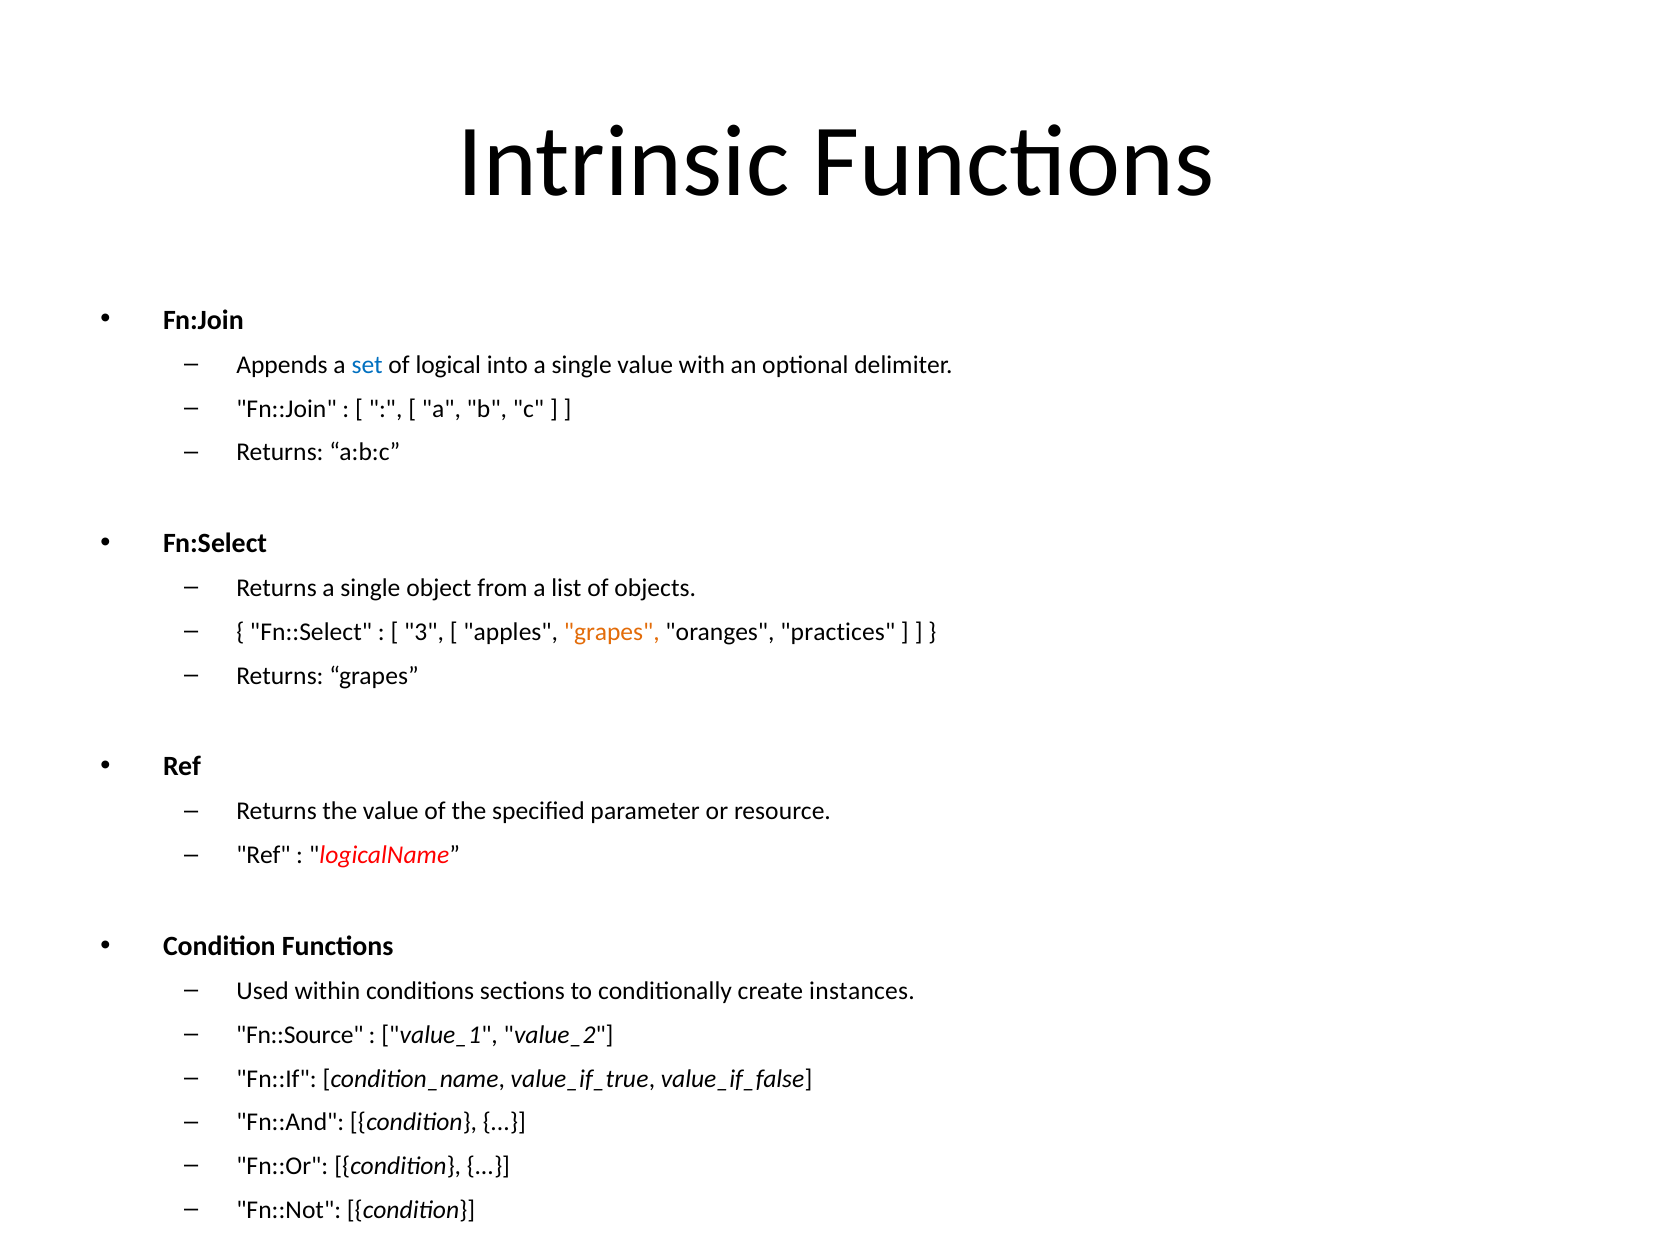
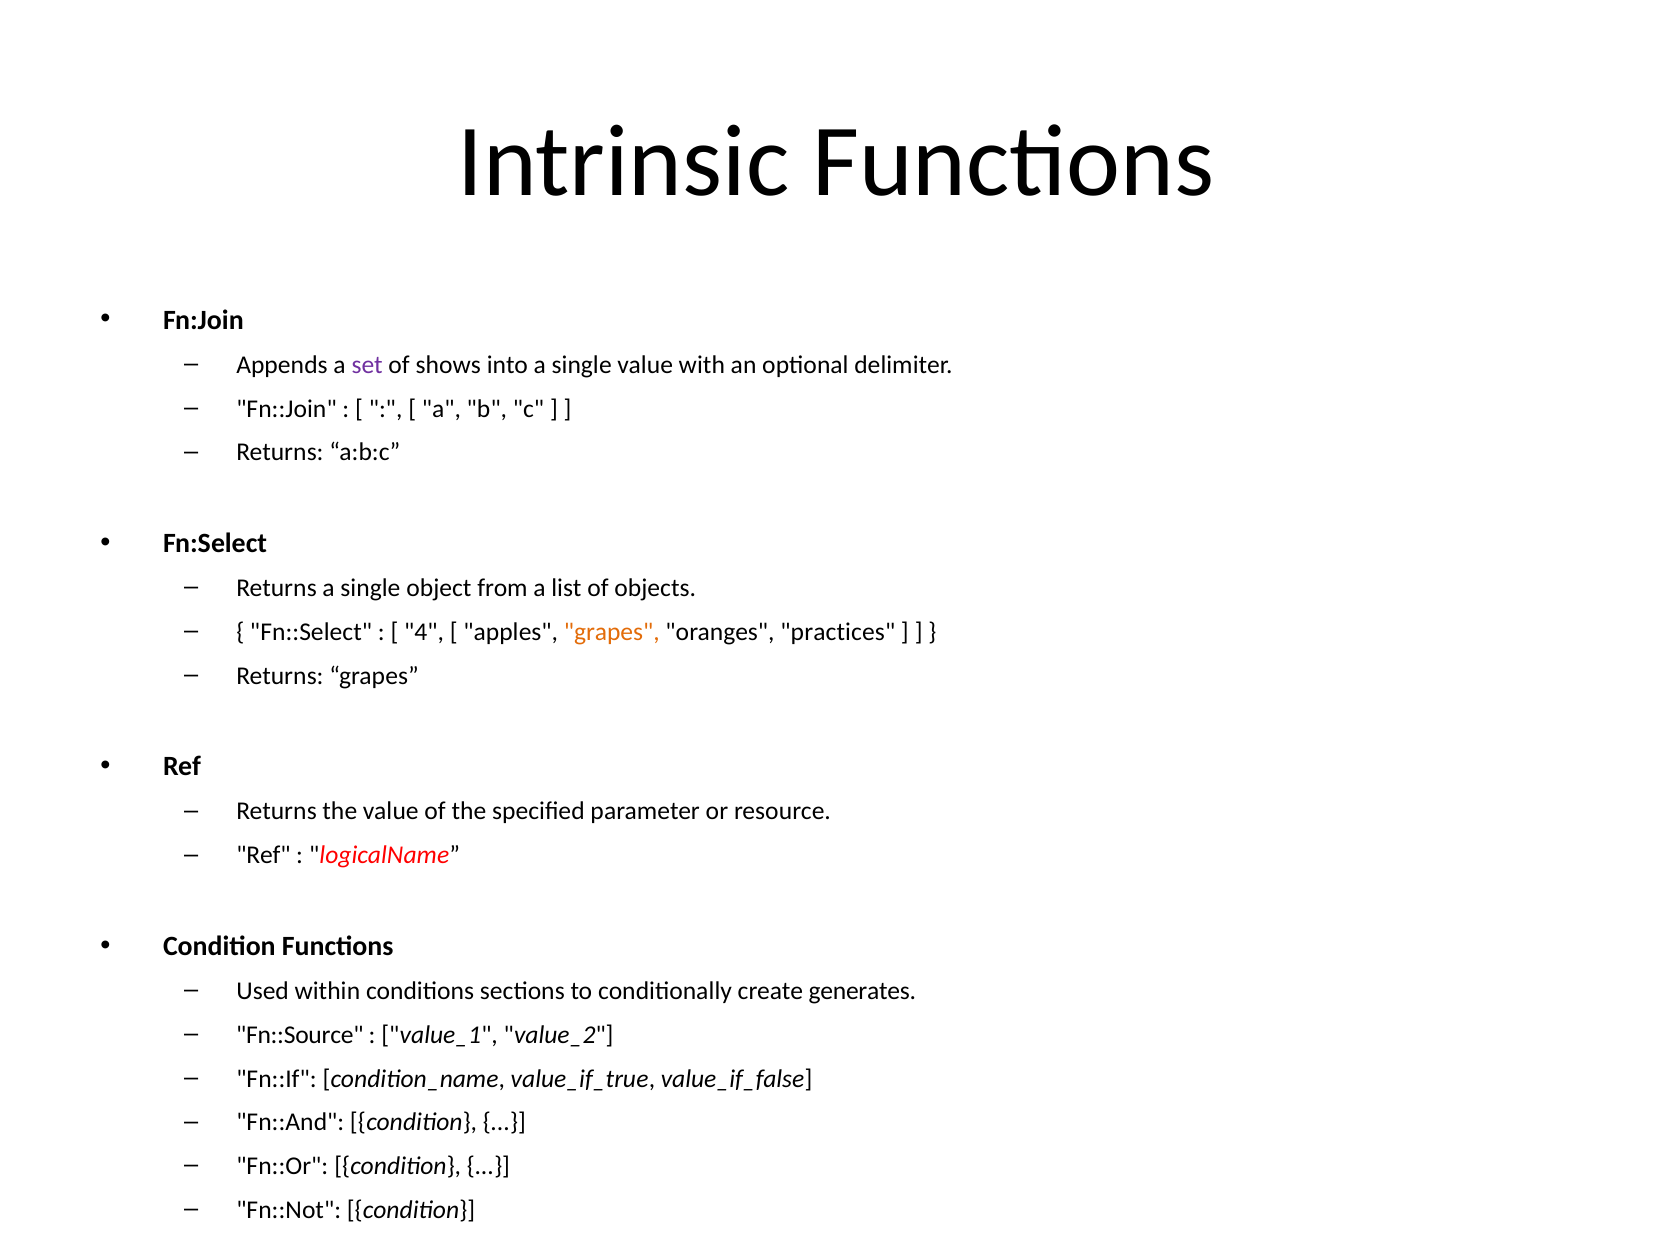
set colour: blue -> purple
logical: logical -> shows
3: 3 -> 4
instances: instances -> generates
